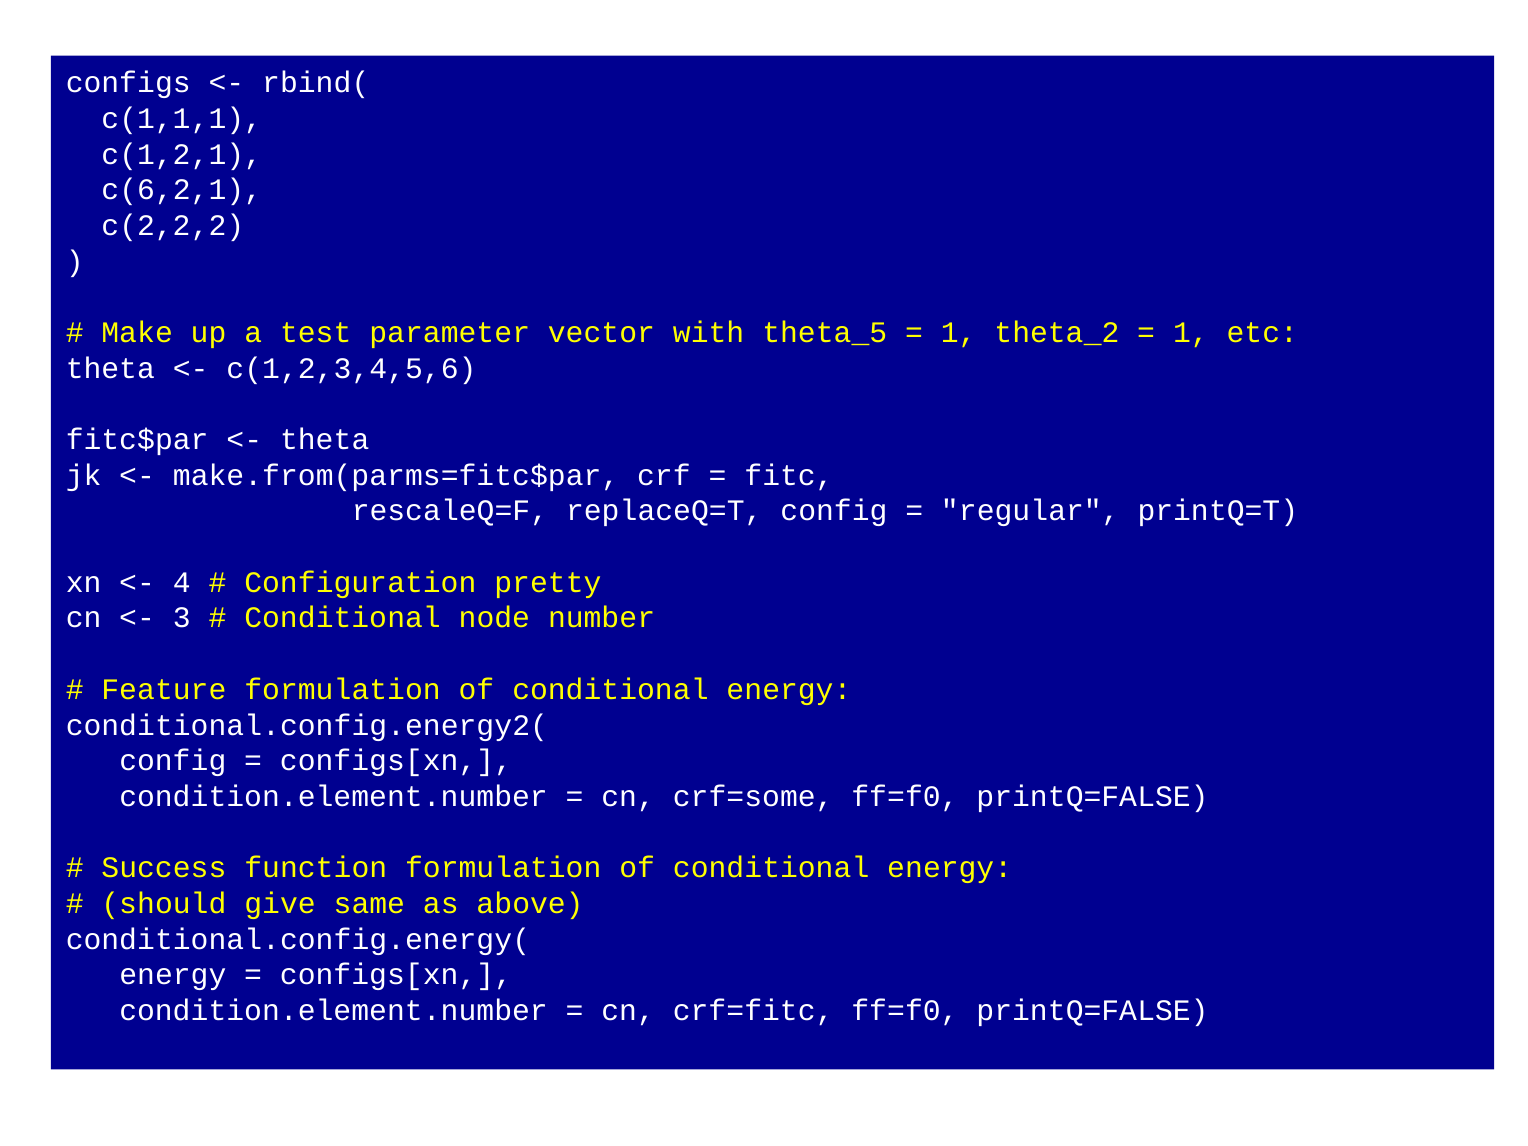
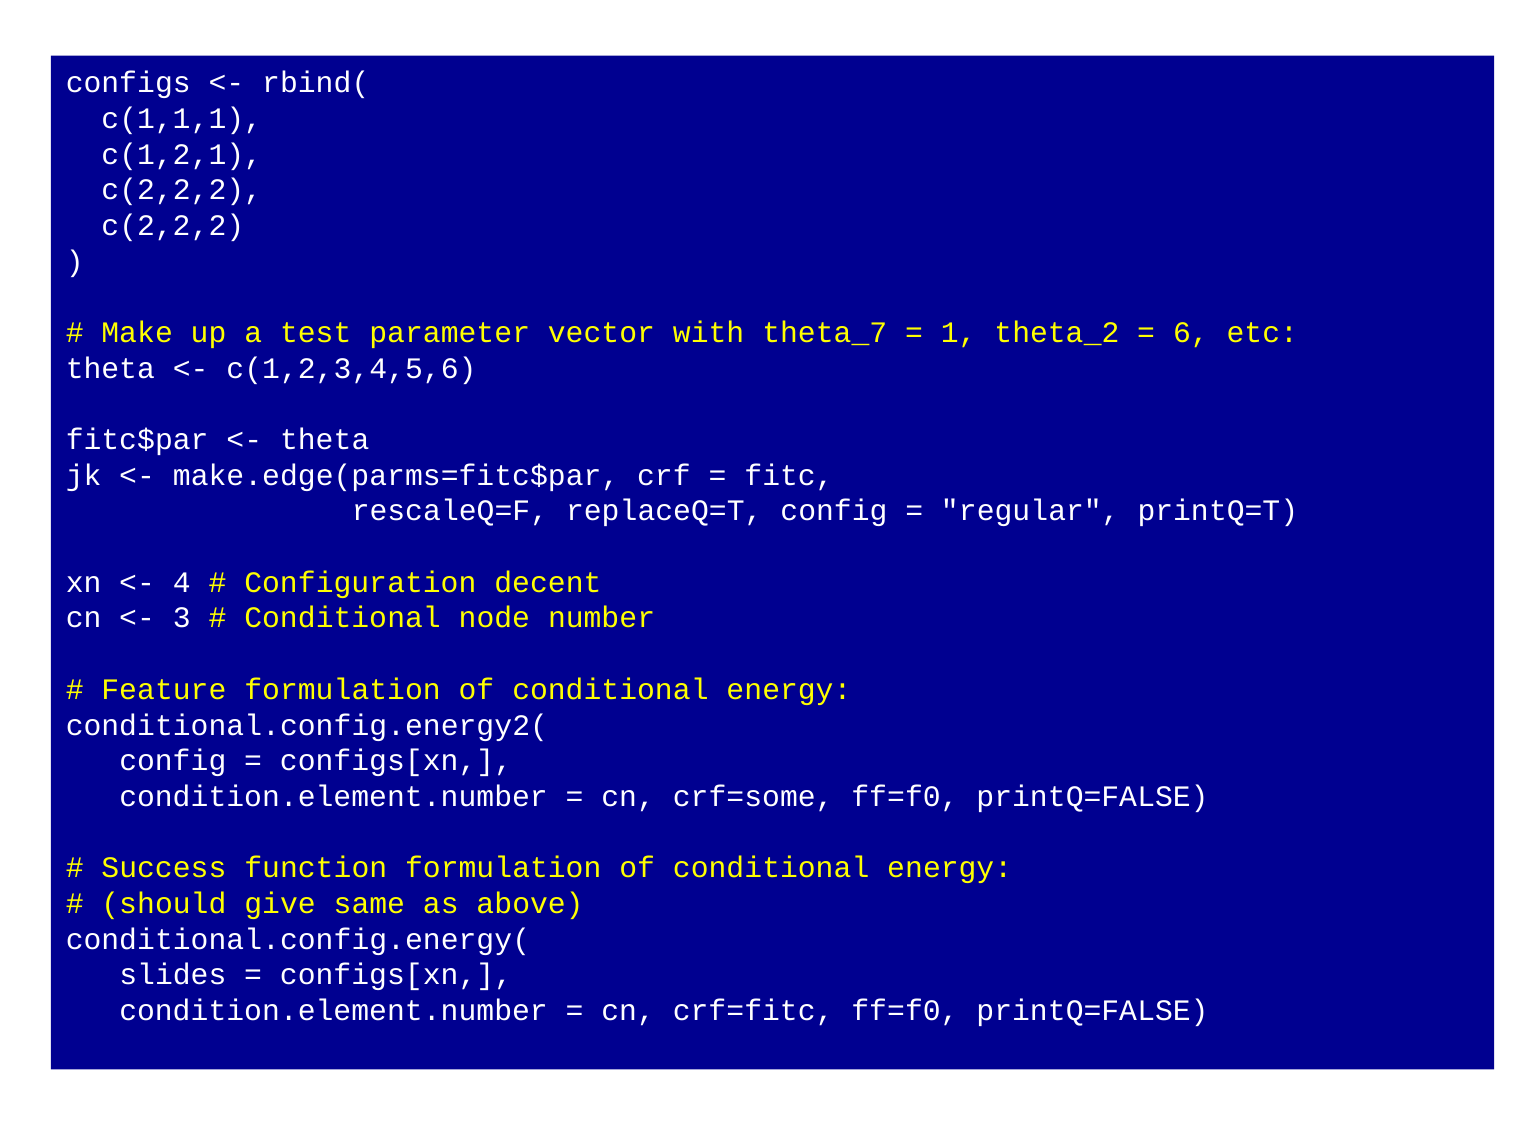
c(6,2,1 at (182, 190): c(6,2,1 -> c(2,2,2
theta_5: theta_5 -> theta_7
1 at (1191, 333): 1 -> 6
make.from(parms=fitc$par: make.from(parms=fitc$par -> make.edge(parms=fitc$par
pretty: pretty -> decent
energy at (173, 975): energy -> slides
